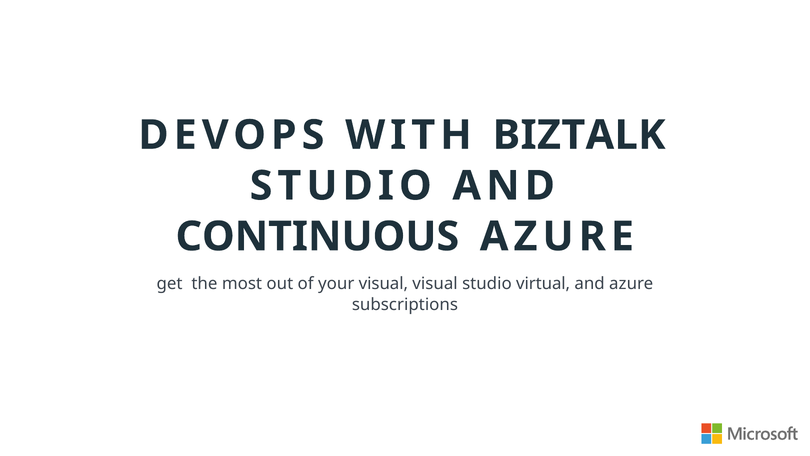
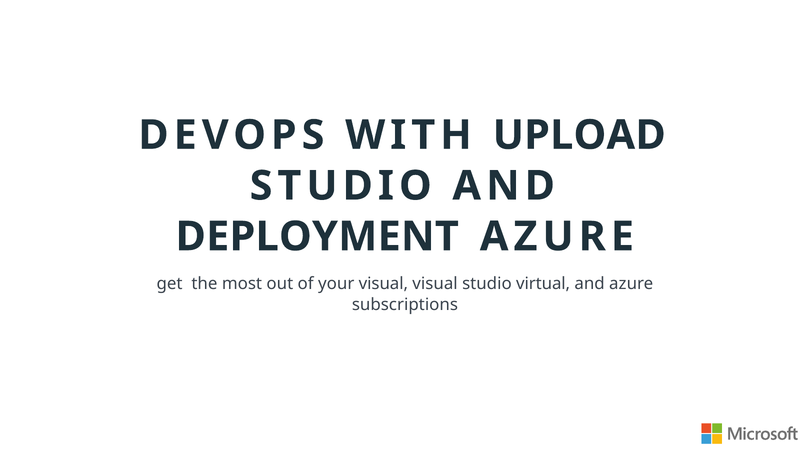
BIZTALK: BIZTALK -> UPLOAD
CONTINUOUS: CONTINUOUS -> DEPLOYMENT
